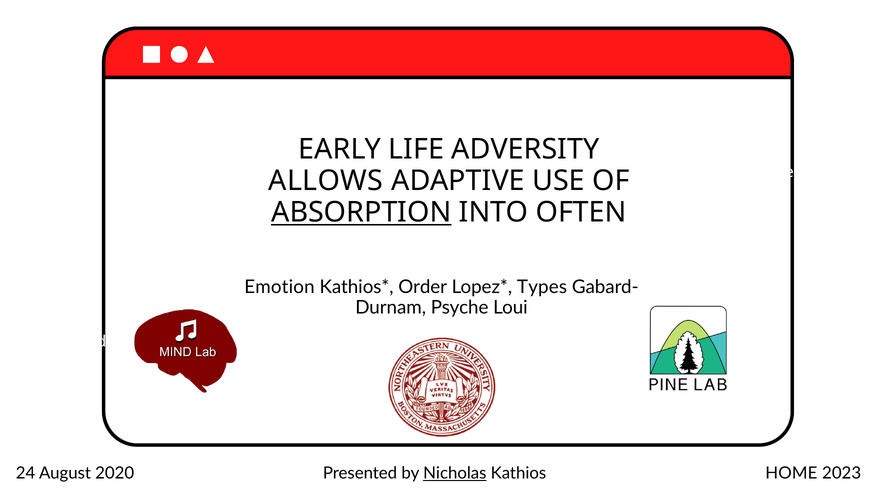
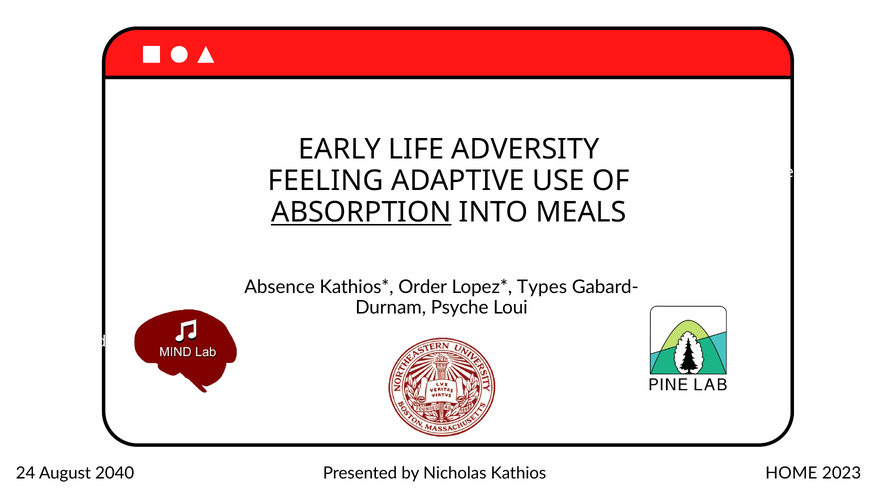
ALLOWS: ALLOWS -> FEELING
OFTEN: OFTEN -> MEALS
Emotion: Emotion -> Absence
2020: 2020 -> 2040
Nicholas underline: present -> none
